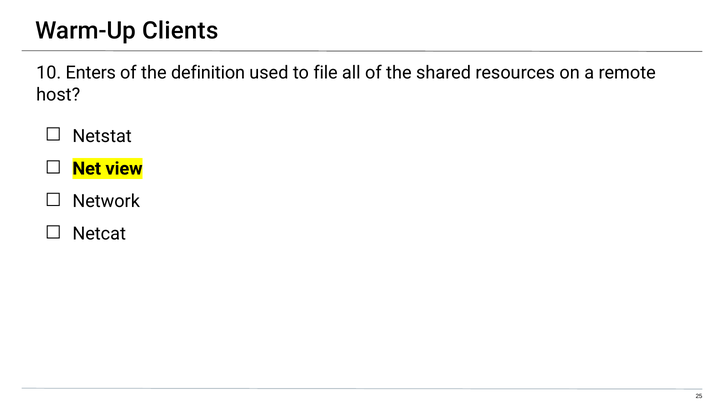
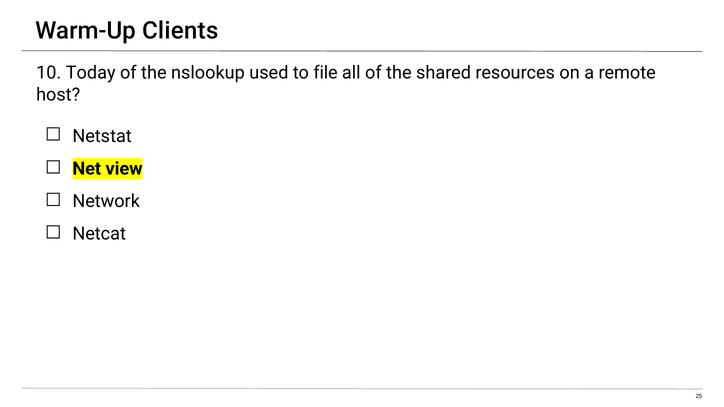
Enters: Enters -> Today
definition: definition -> nslookup
